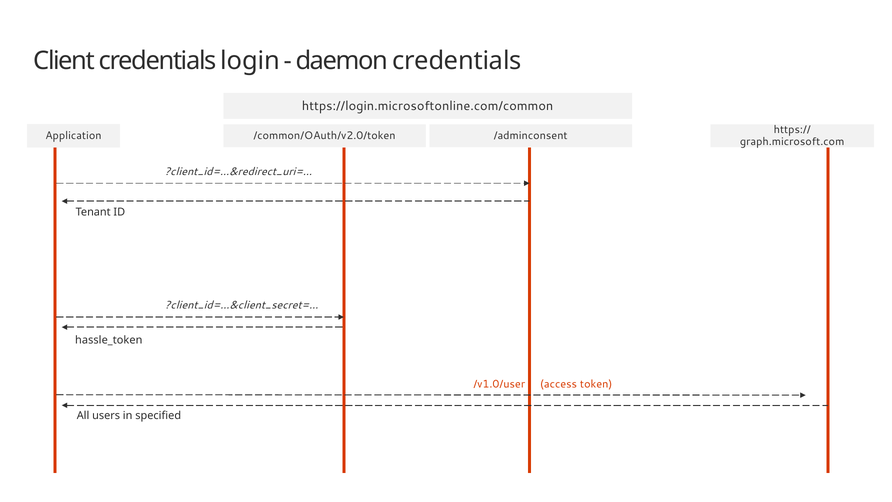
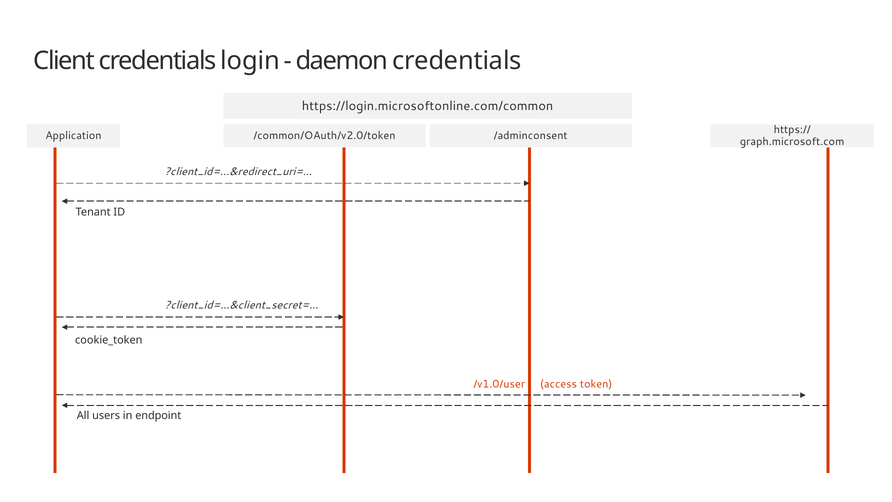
hassle_token: hassle_token -> cookie_token
specified: specified -> endpoint
